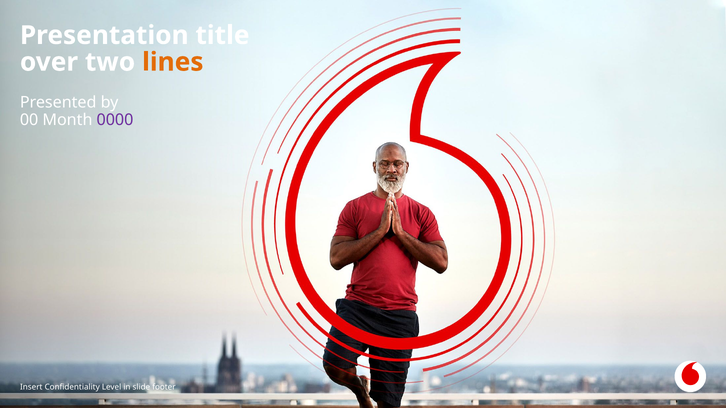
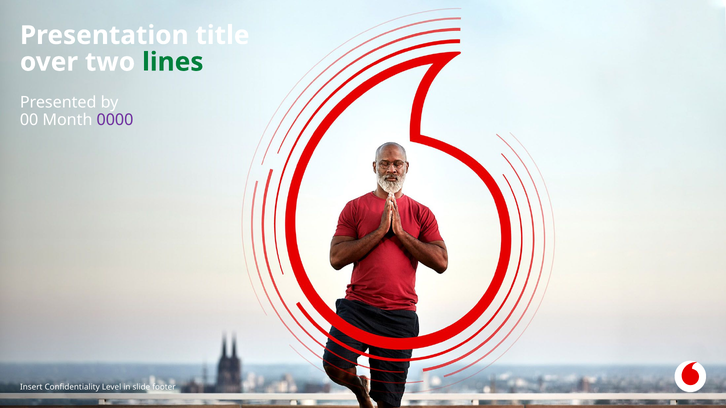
lines colour: orange -> green
